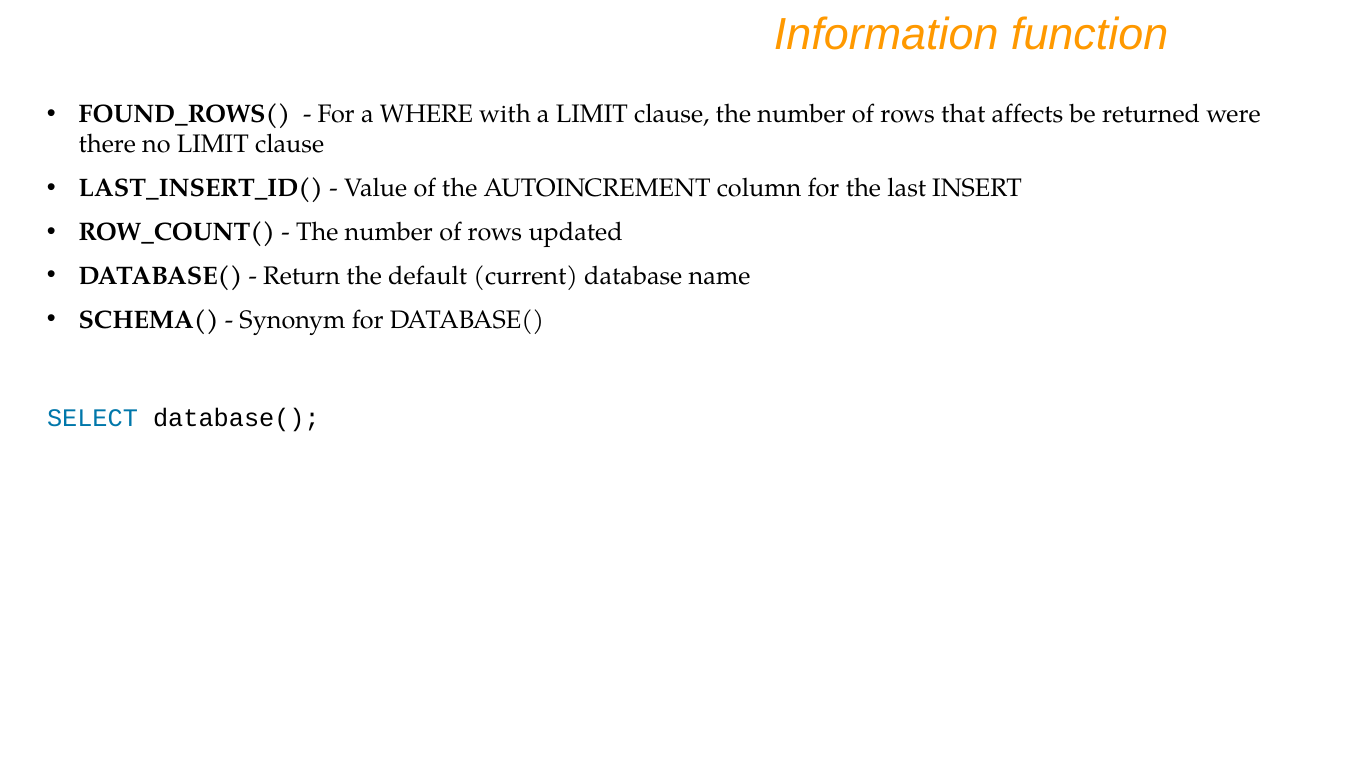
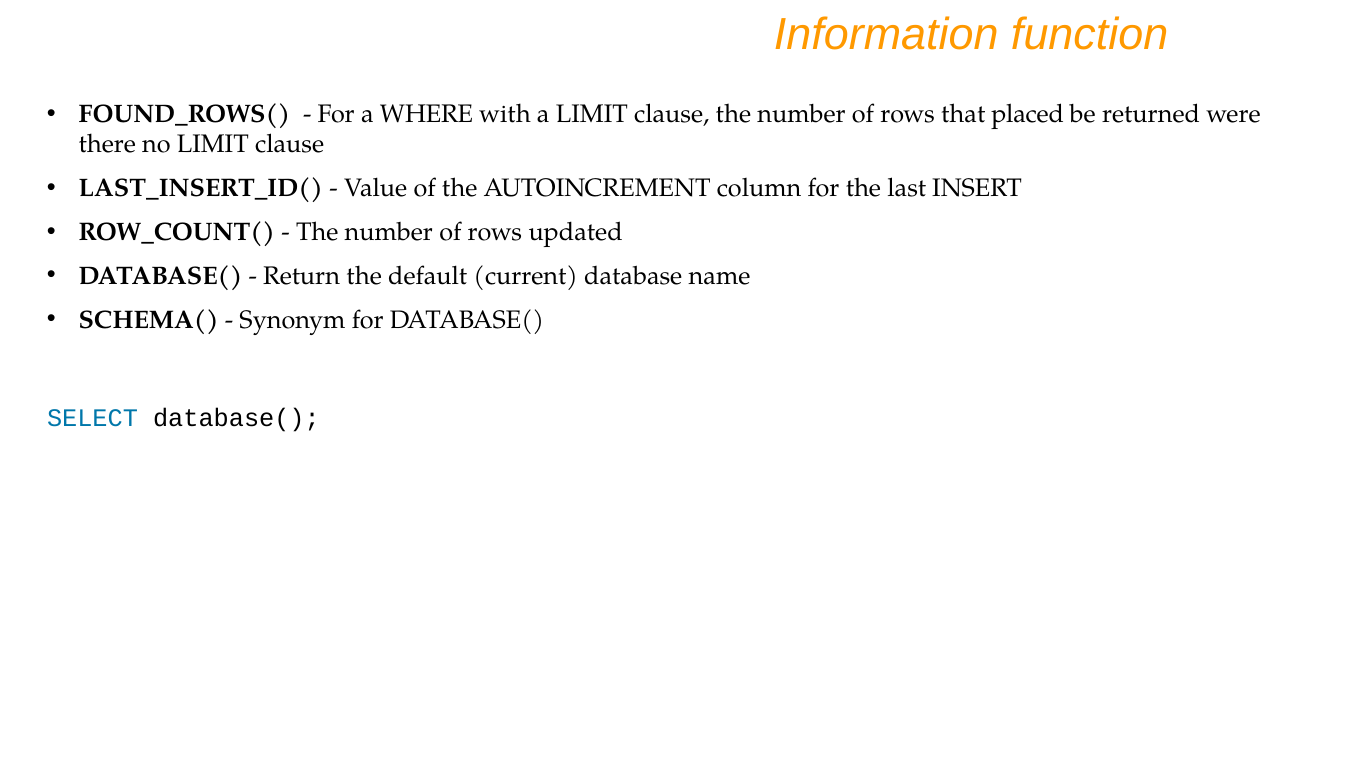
affects: affects -> placed
